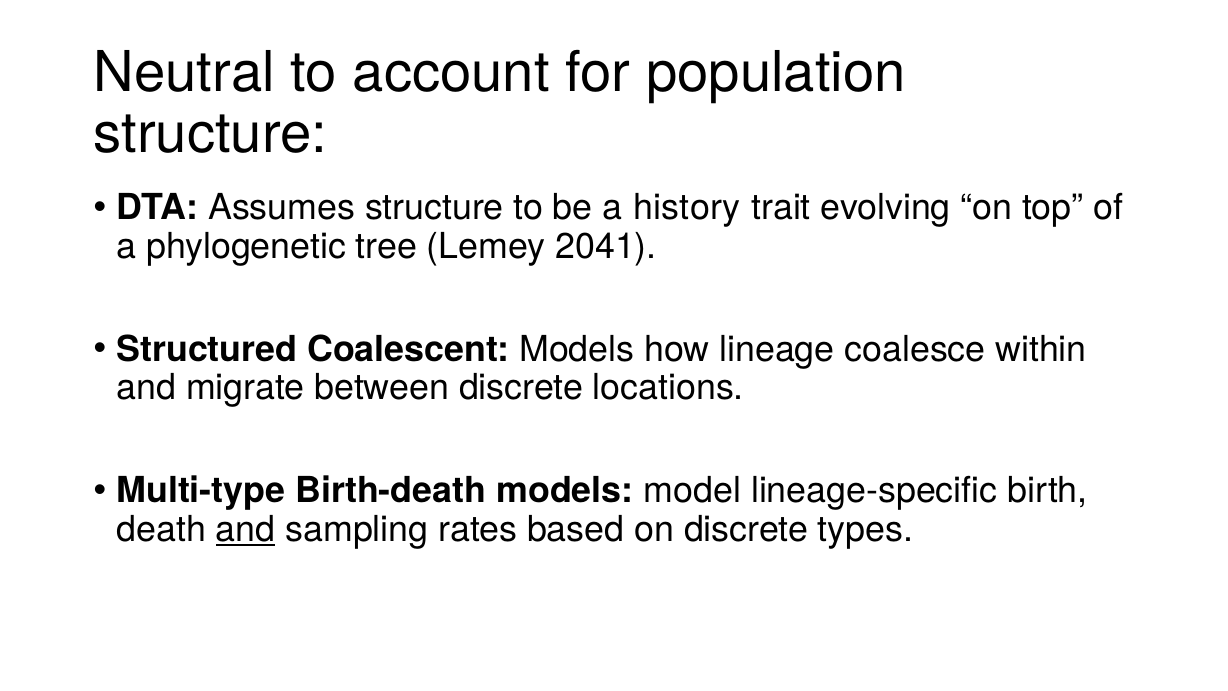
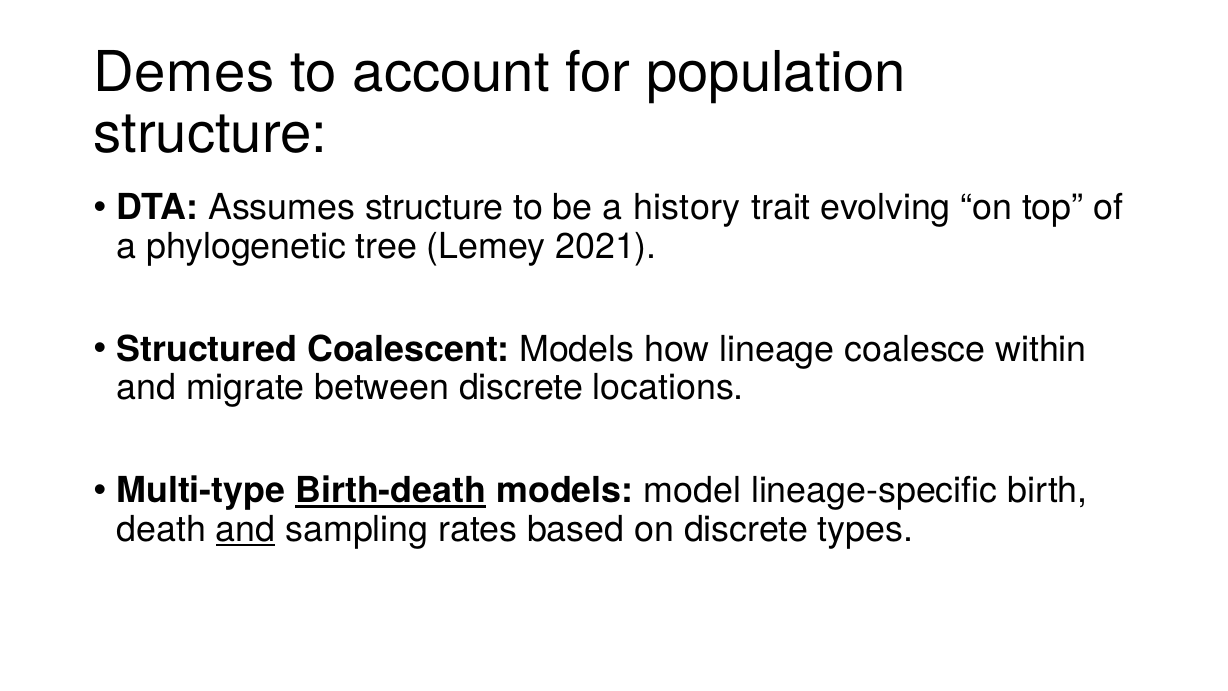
Neutral: Neutral -> Demes
2041: 2041 -> 2021
Birth-death underline: none -> present
